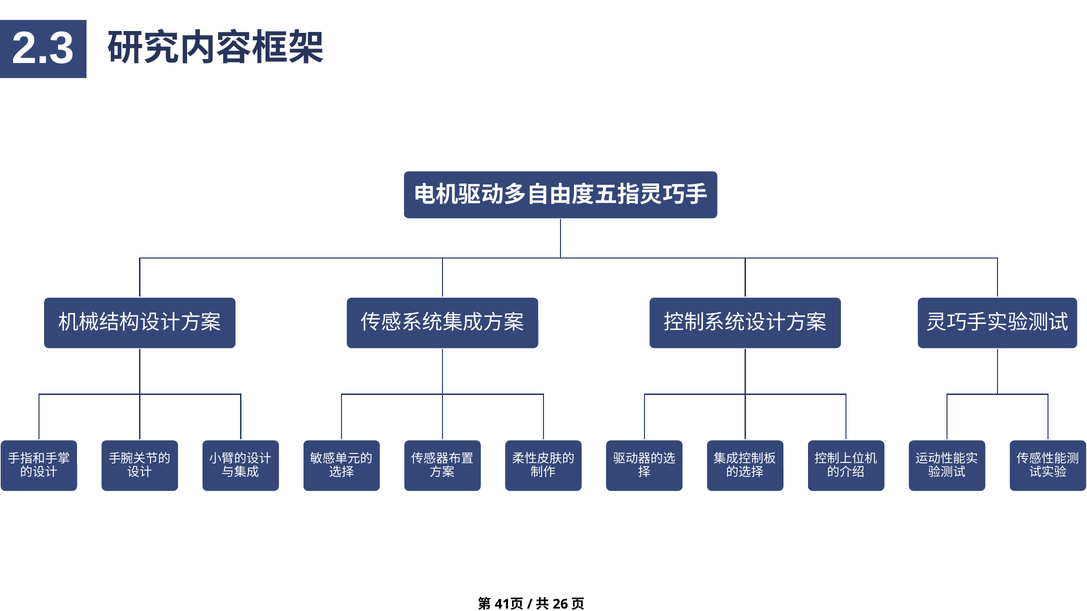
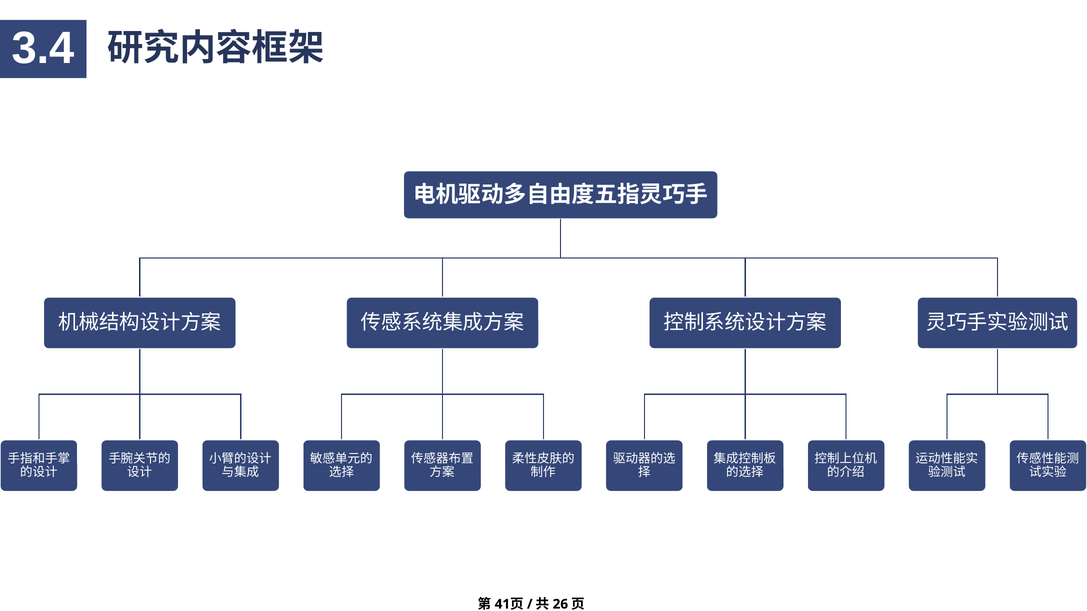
2.3: 2.3 -> 3.4
